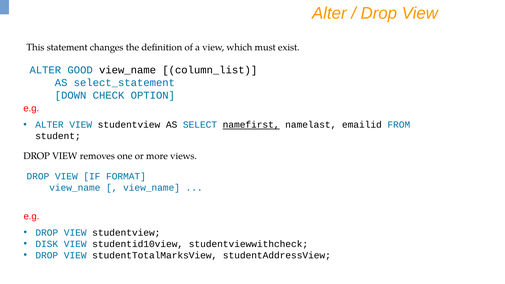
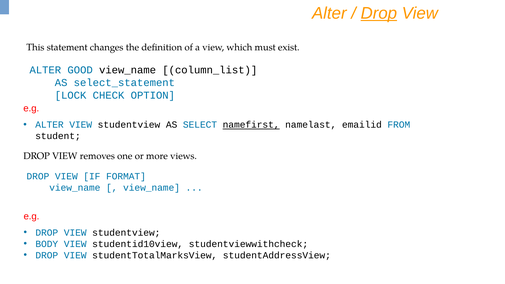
Drop at (379, 13) underline: none -> present
DOWN: DOWN -> LOCK
DISK: DISK -> BODY
